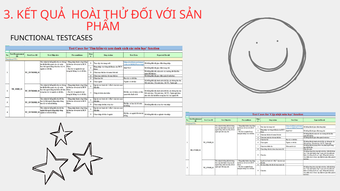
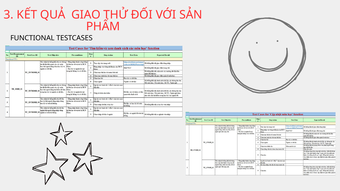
HOÀI: HOÀI -> GIAO
